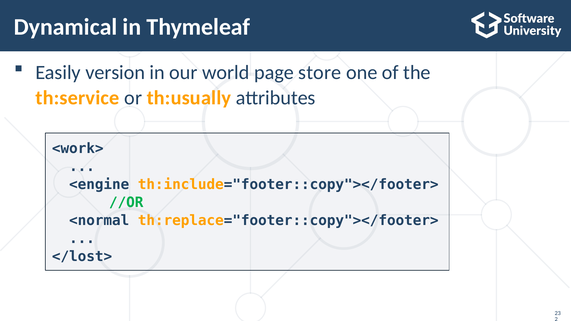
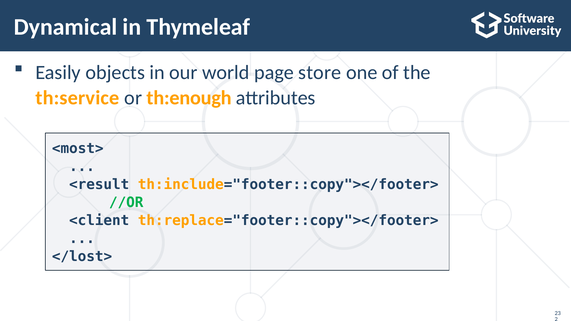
version: version -> objects
th:usually: th:usually -> th:enough
<work>: <work> -> <most>
<engine: <engine -> <result
<normal: <normal -> <client
